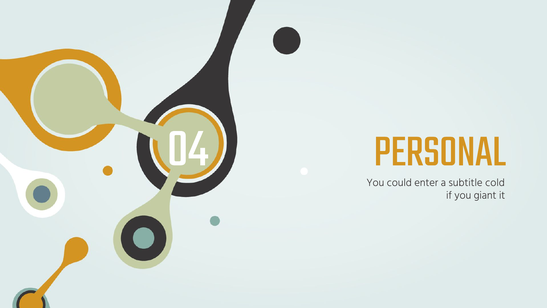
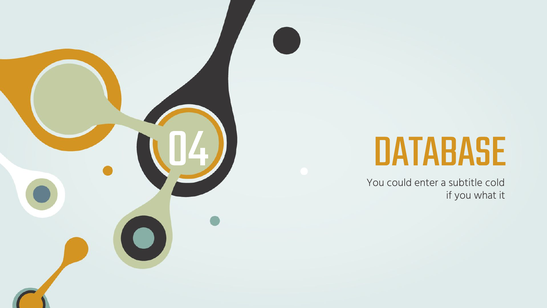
PERSONAL: PERSONAL -> DATABASE
giant: giant -> what
